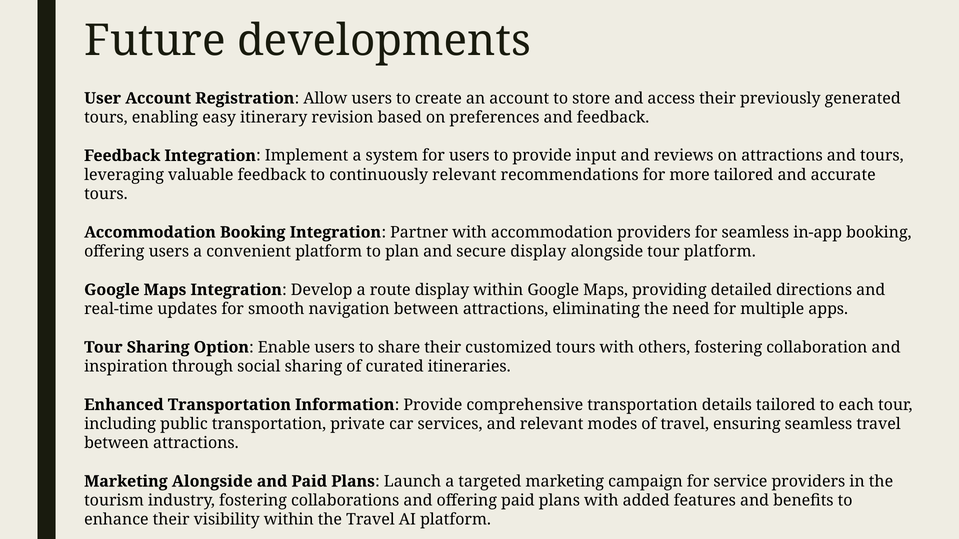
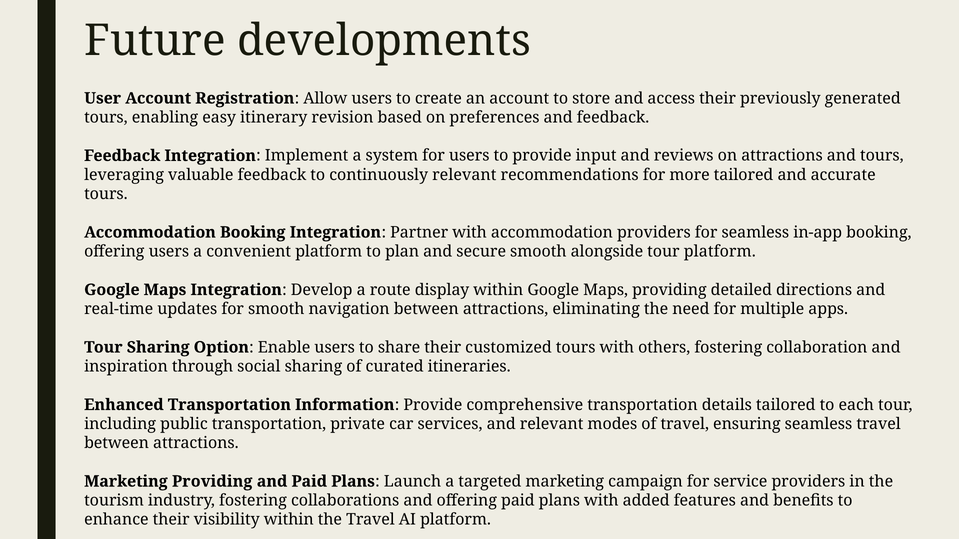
secure display: display -> smooth
Marketing Alongside: Alongside -> Providing
